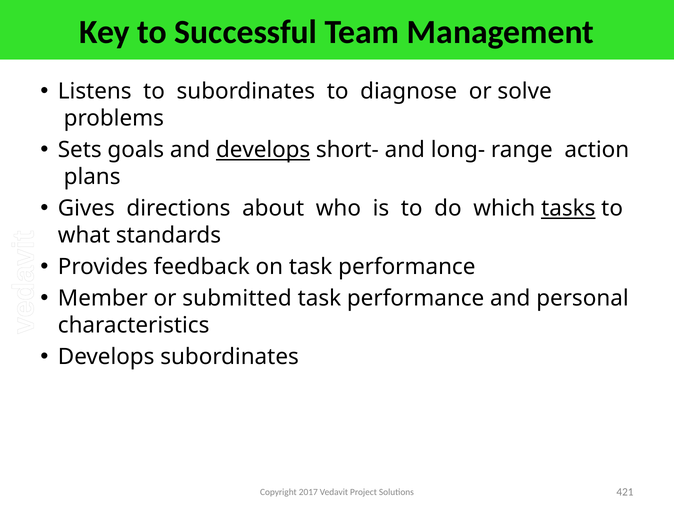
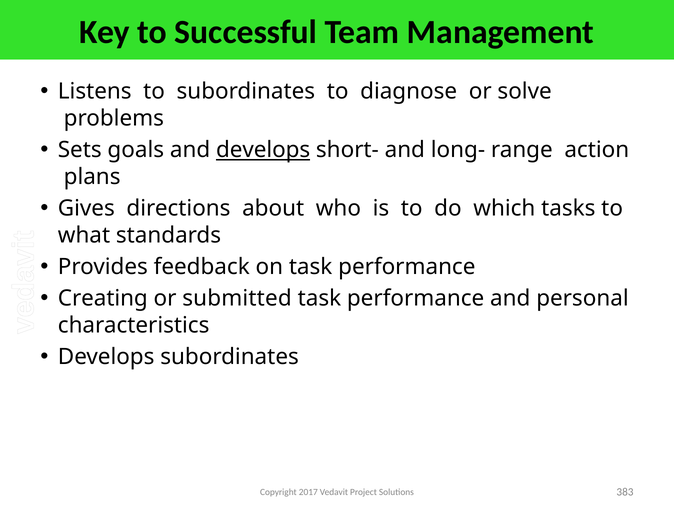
tasks underline: present -> none
Member: Member -> Creating
421: 421 -> 383
